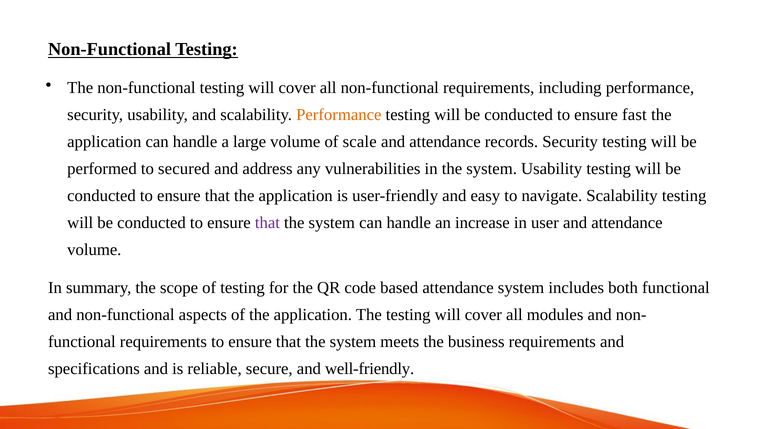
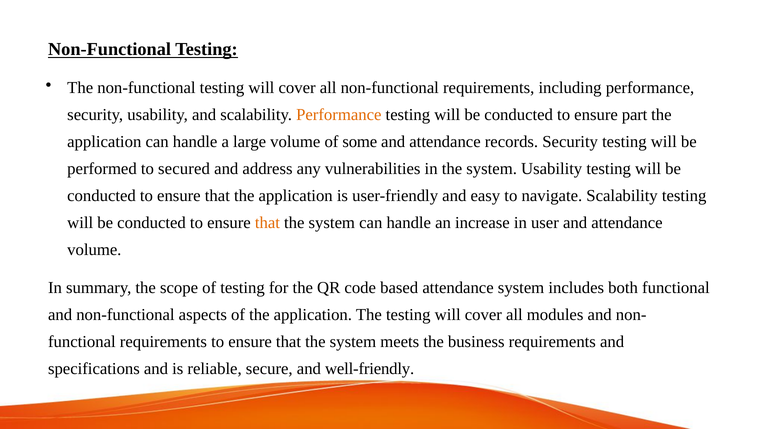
fast: fast -> part
scale: scale -> some
that at (267, 223) colour: purple -> orange
